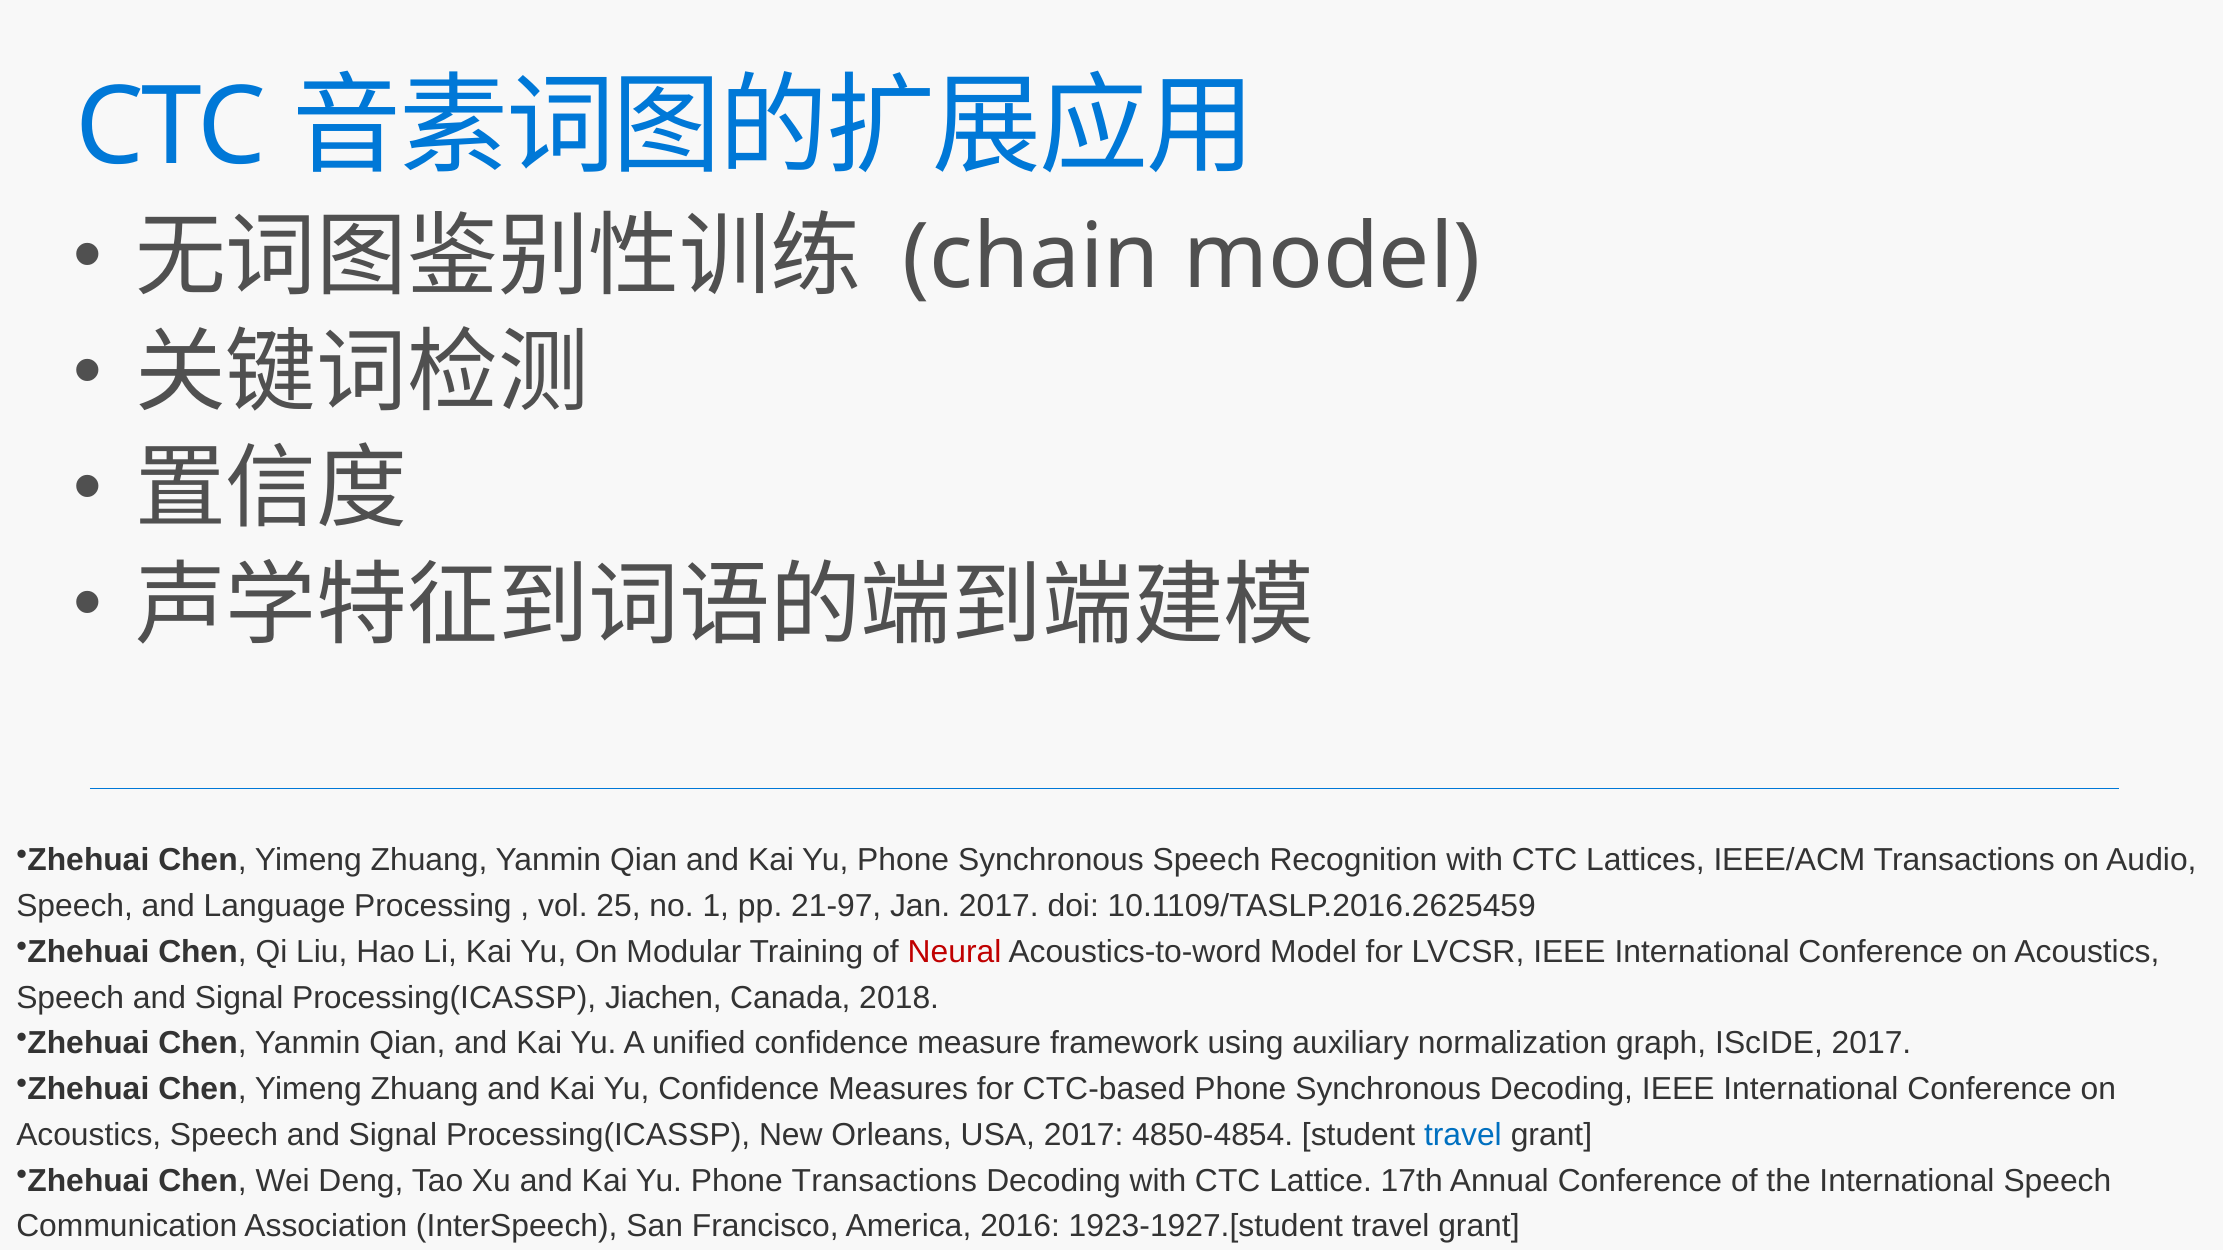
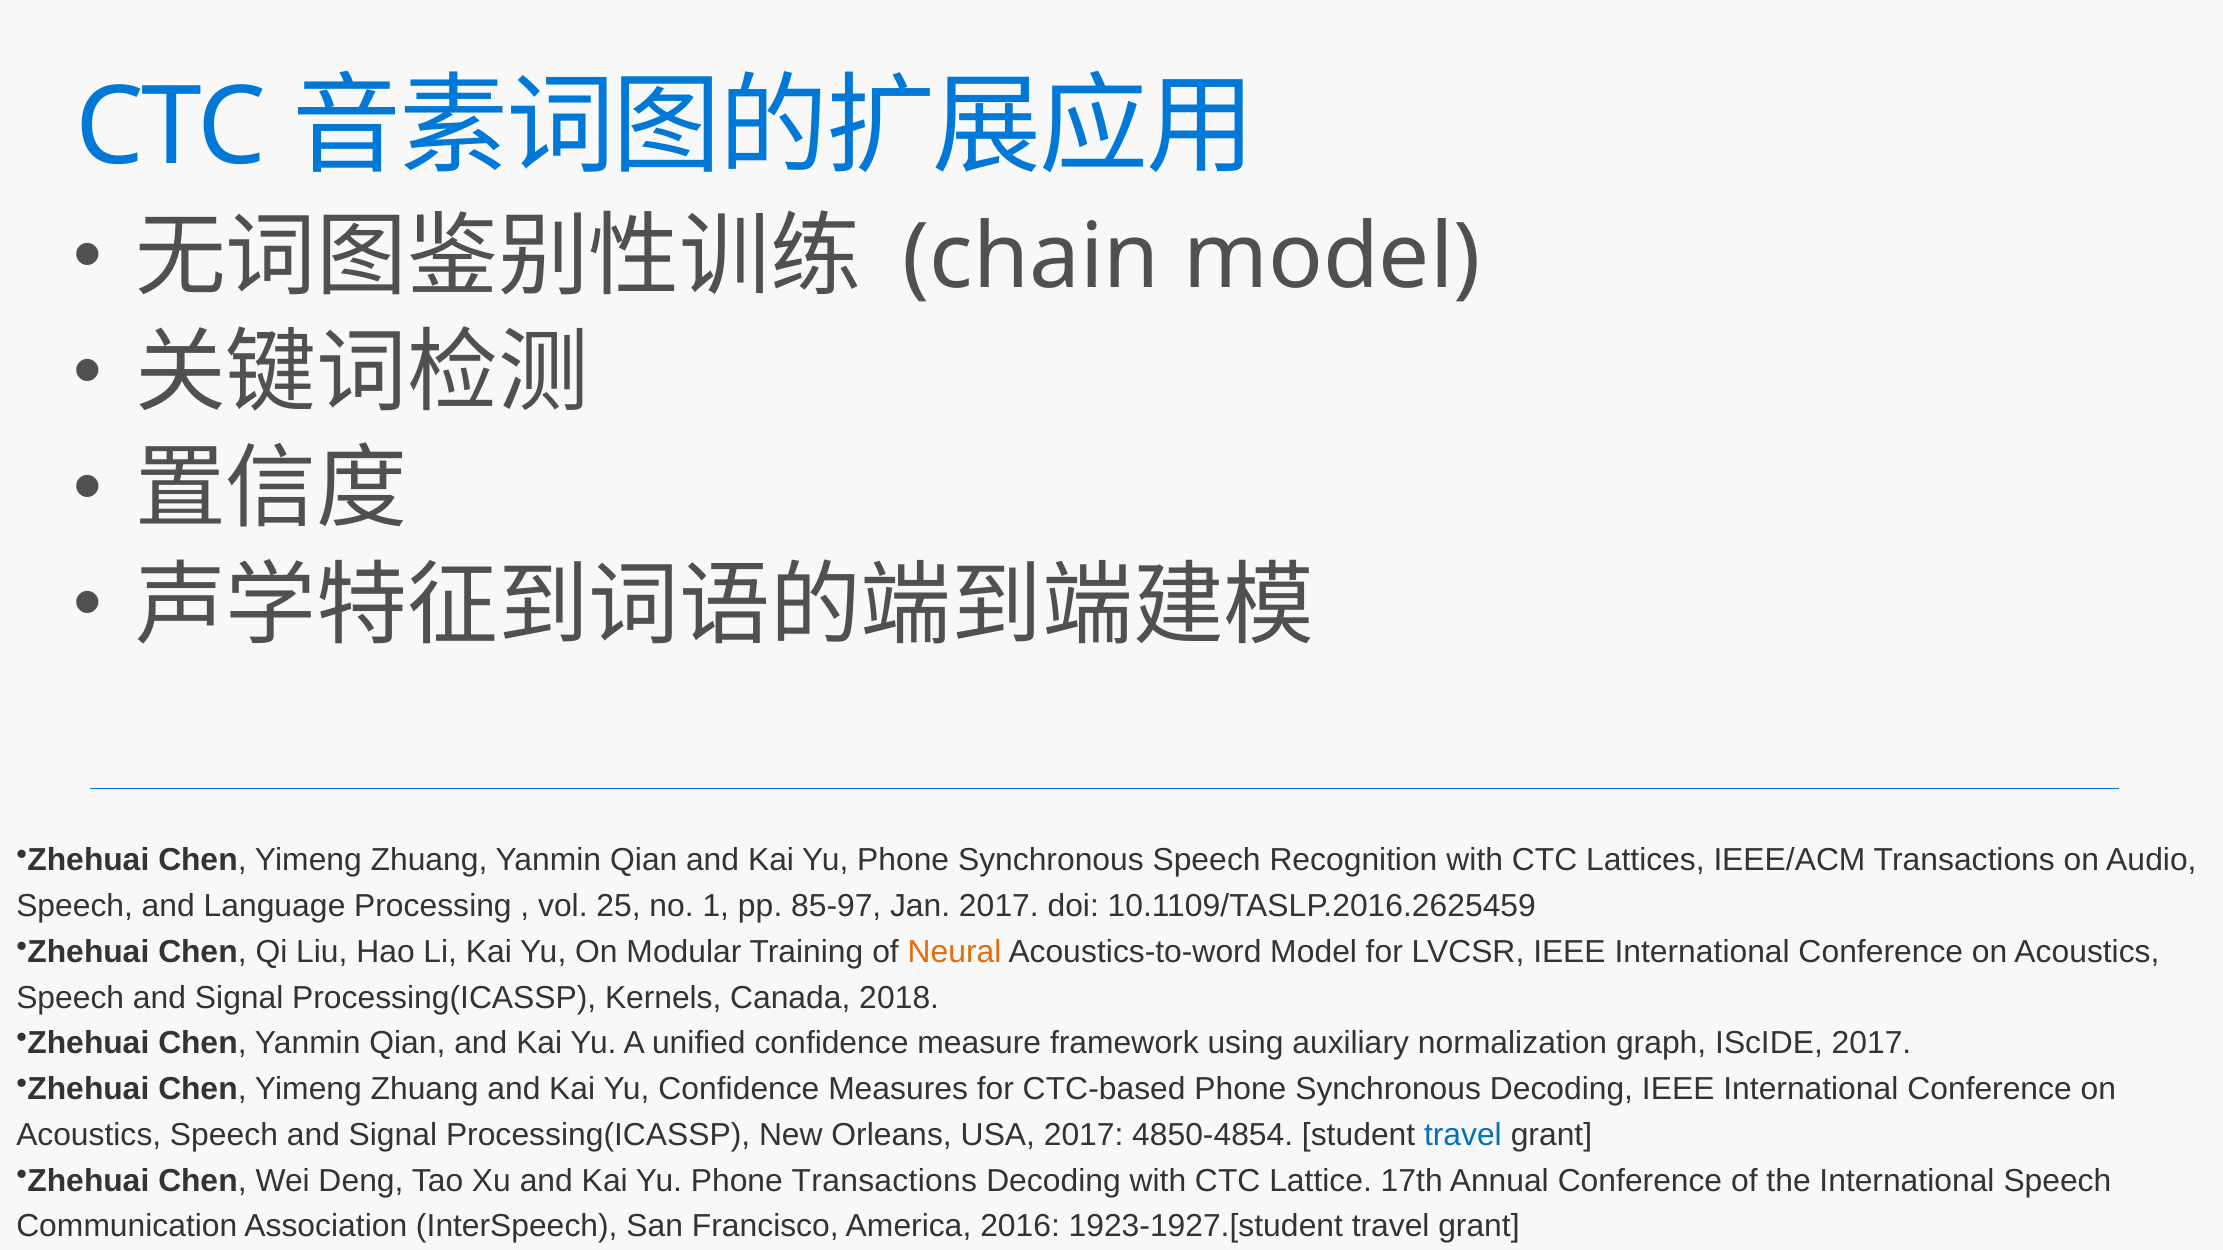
21-97: 21-97 -> 85-97
Neural colour: red -> orange
Jiachen: Jiachen -> Kernels
